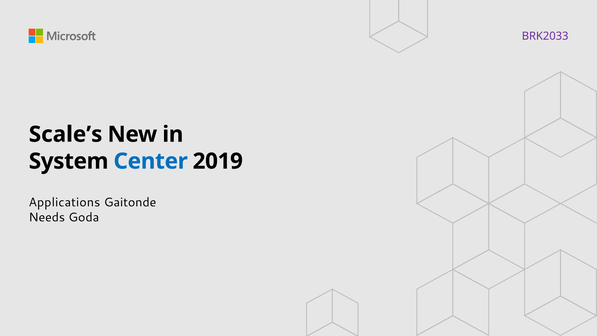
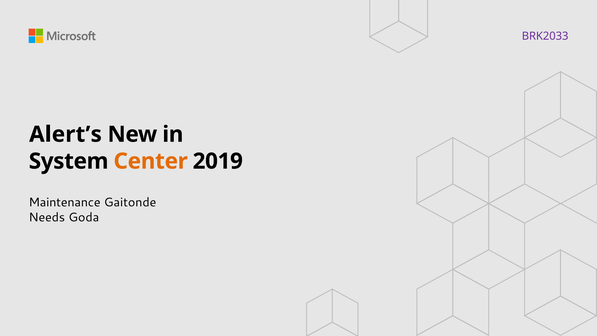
Scale’s: Scale’s -> Alert’s
Center colour: blue -> orange
Applications: Applications -> Maintenance
